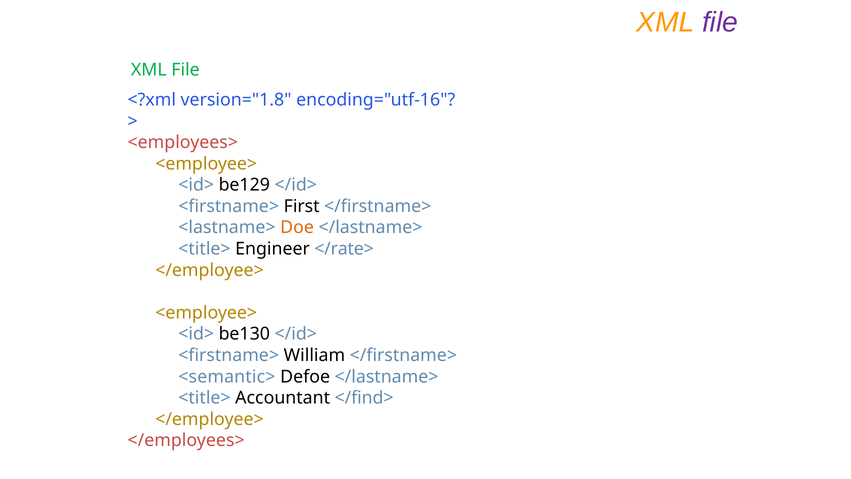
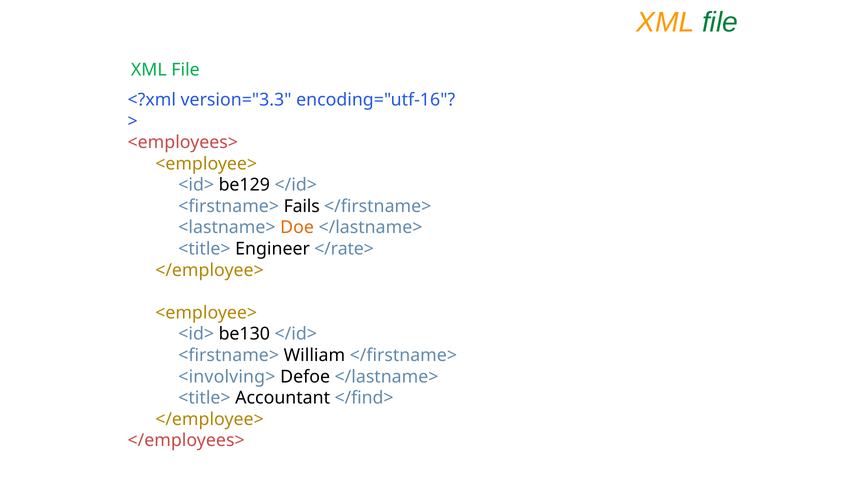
file at (720, 22) colour: purple -> green
version="1.8: version="1.8 -> version="3.3
First: First -> Fails
<semantic>: <semantic> -> <involving>
